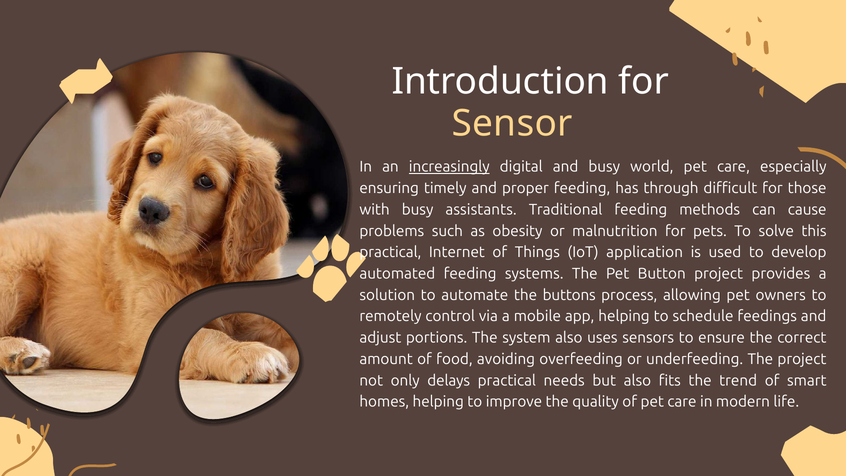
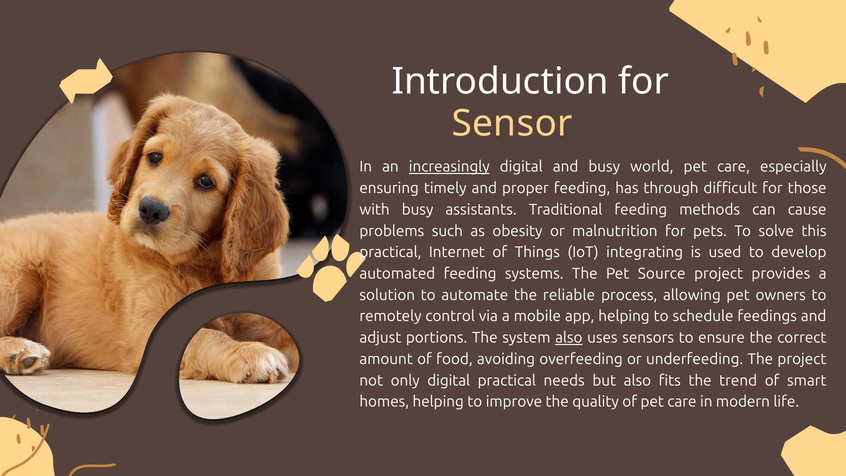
application: application -> integrating
Button: Button -> Source
buttons: buttons -> reliable
also at (569, 338) underline: none -> present
only delays: delays -> digital
